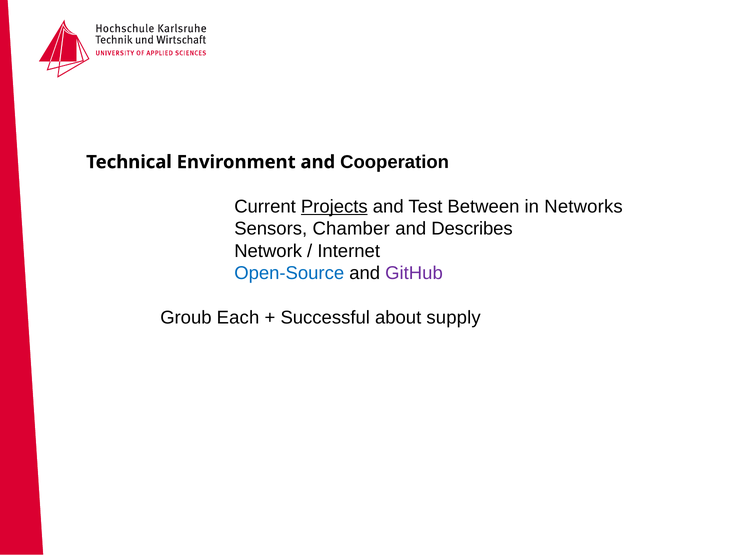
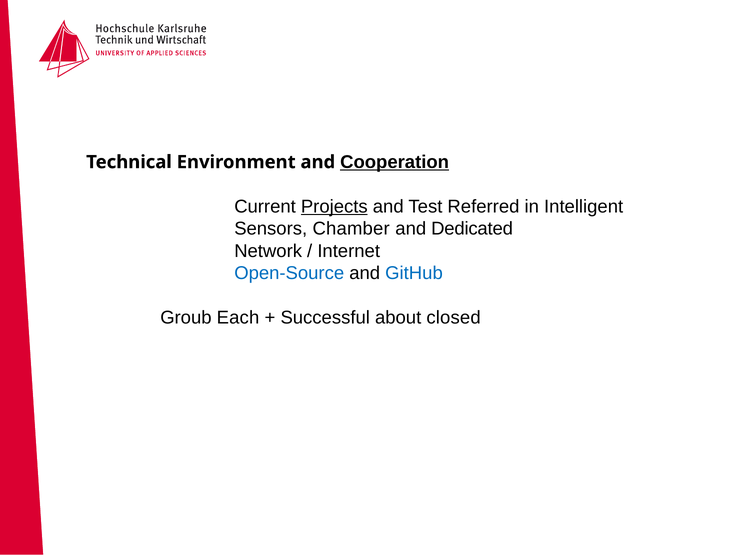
Cooperation underline: none -> present
Between: Between -> Referred
Networks: Networks -> Intelligent
Describes: Describes -> Dedicated
GitHub colour: purple -> blue
supply: supply -> closed
